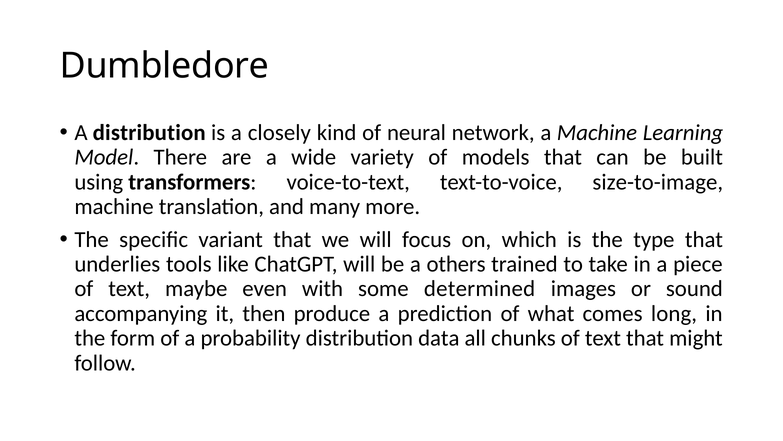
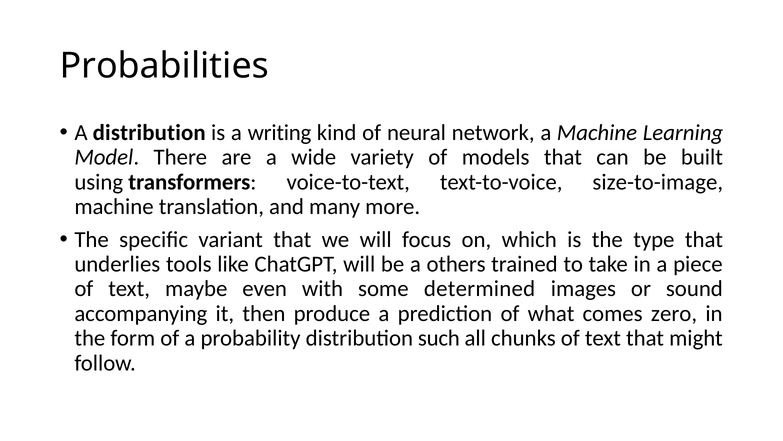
Dumbledore: Dumbledore -> Probabilities
closely: closely -> writing
long: long -> zero
data: data -> such
